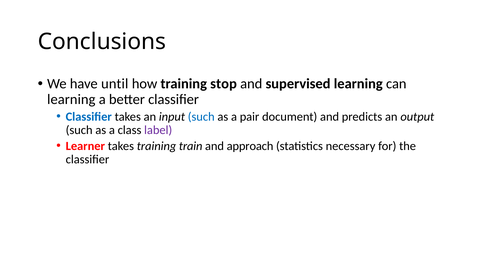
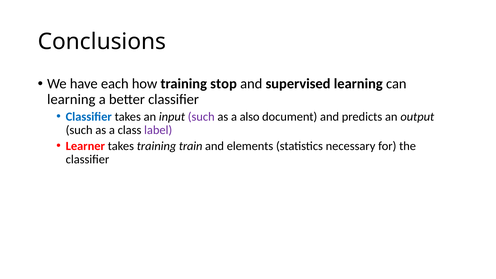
until: until -> each
such at (201, 117) colour: blue -> purple
pair: pair -> also
approach: approach -> elements
